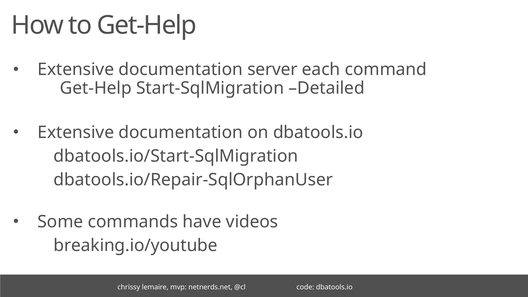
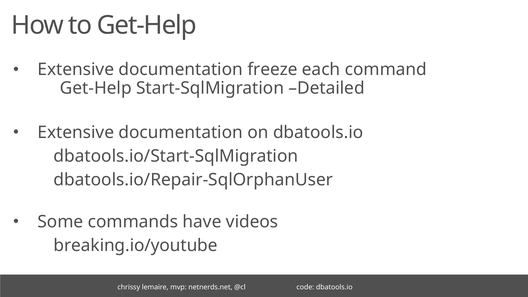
server: server -> freeze
